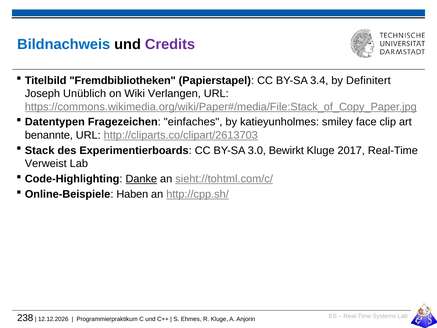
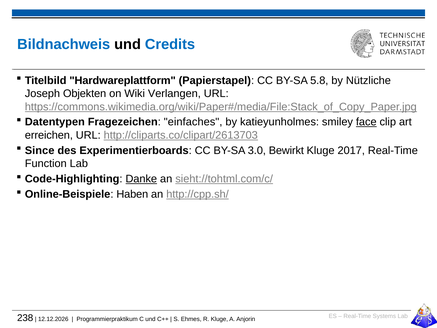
Credits colour: purple -> blue
Fremdbibliotheken: Fremdbibliotheken -> Hardwareplattform
3.4: 3.4 -> 5.8
Definitert: Definitert -> Nützliche
Unüblich: Unüblich -> Objekten
face underline: none -> present
benannte: benannte -> erreichen
Stack: Stack -> Since
Verweist: Verweist -> Function
